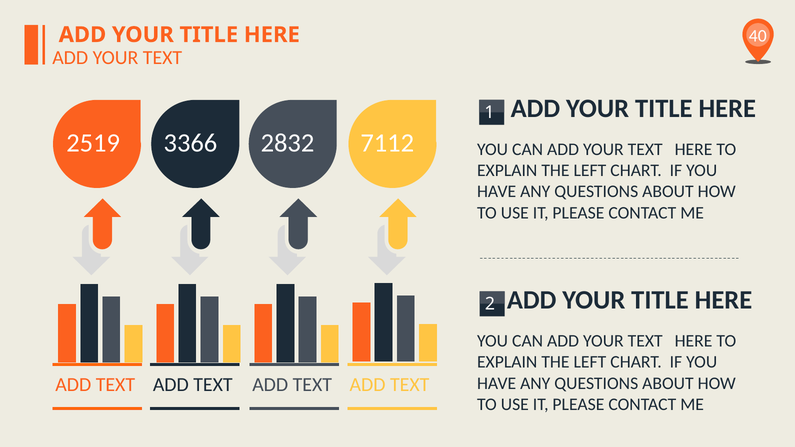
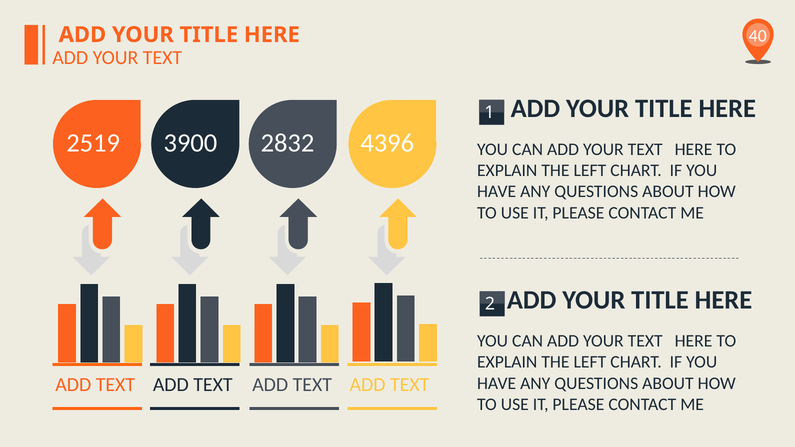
3366: 3366 -> 3900
7112: 7112 -> 4396
